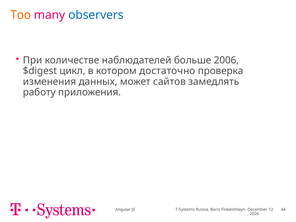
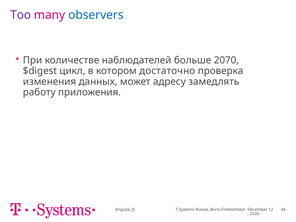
Too colour: orange -> purple
2006: 2006 -> 2070
сайтов: сайтов -> адресу
